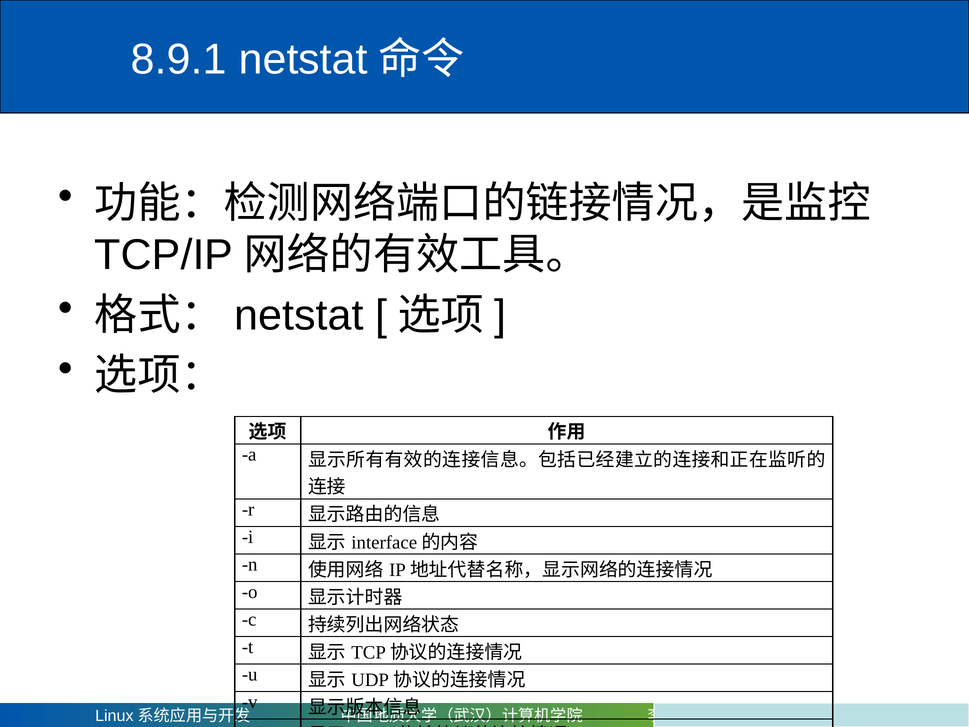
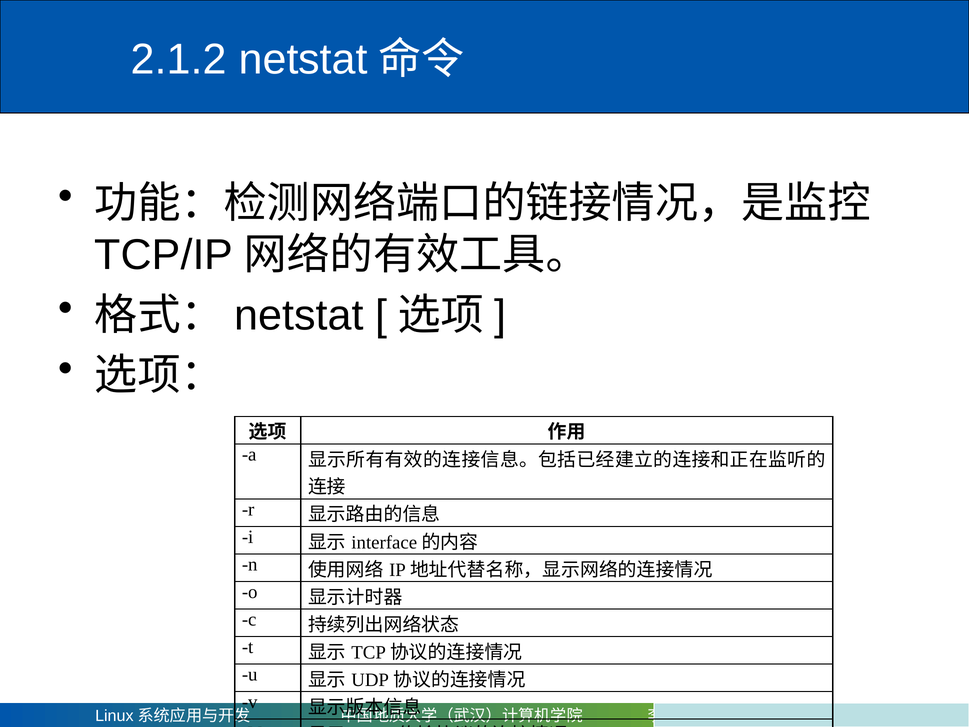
8.9.1: 8.9.1 -> 2.1.2
